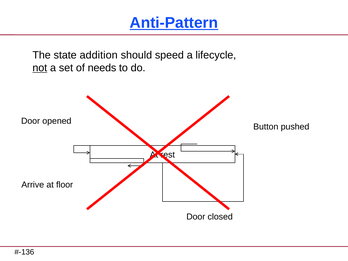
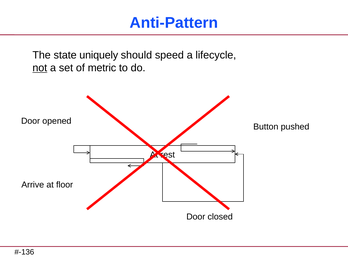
Anti-Pattern underline: present -> none
addition: addition -> uniquely
needs: needs -> metric
